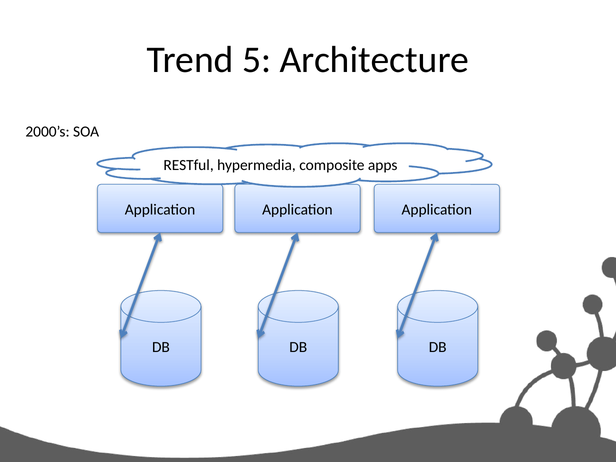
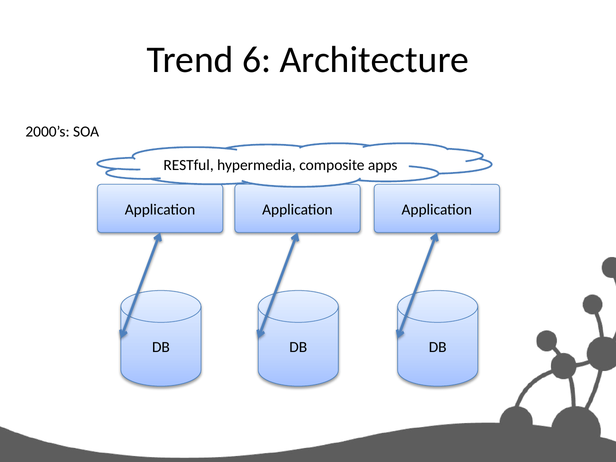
5: 5 -> 6
